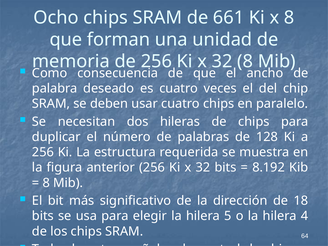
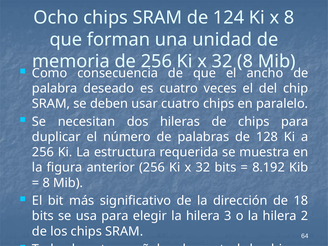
661: 661 -> 124
5: 5 -> 3
4: 4 -> 2
